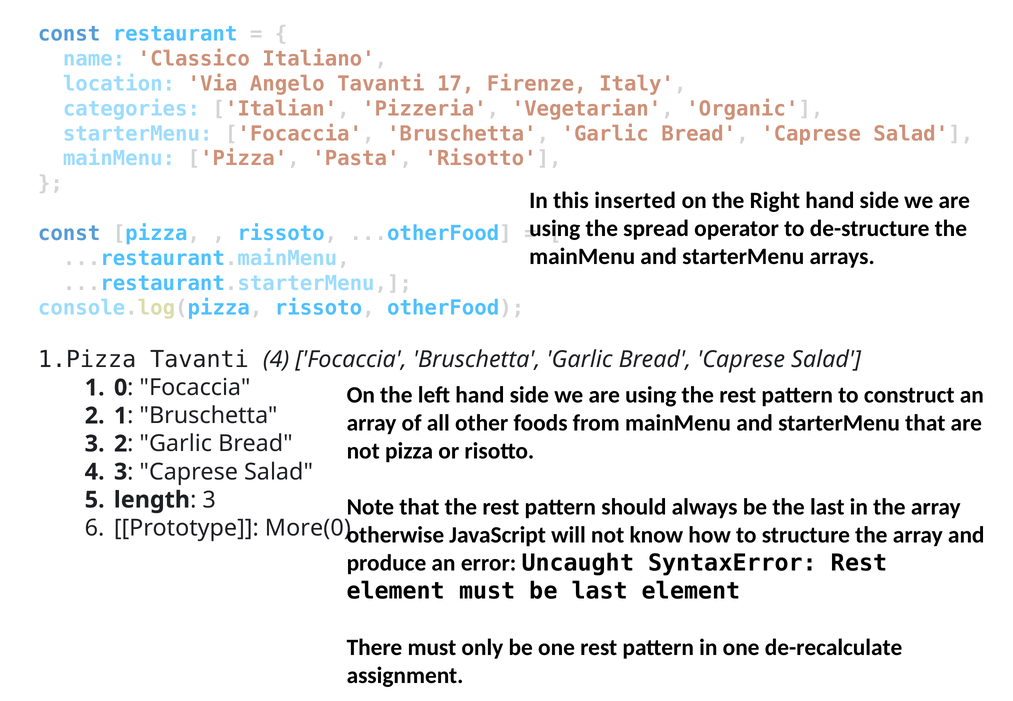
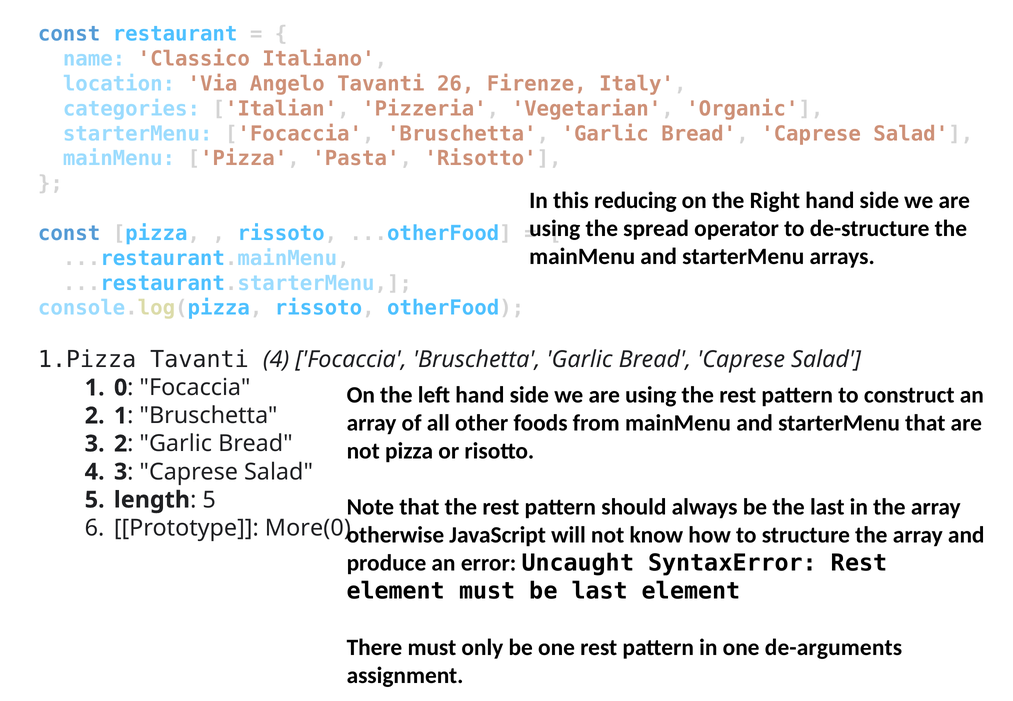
17: 17 -> 26
inserted: inserted -> reducing
3 at (209, 500): 3 -> 5
de-recalculate: de-recalculate -> de-arguments
